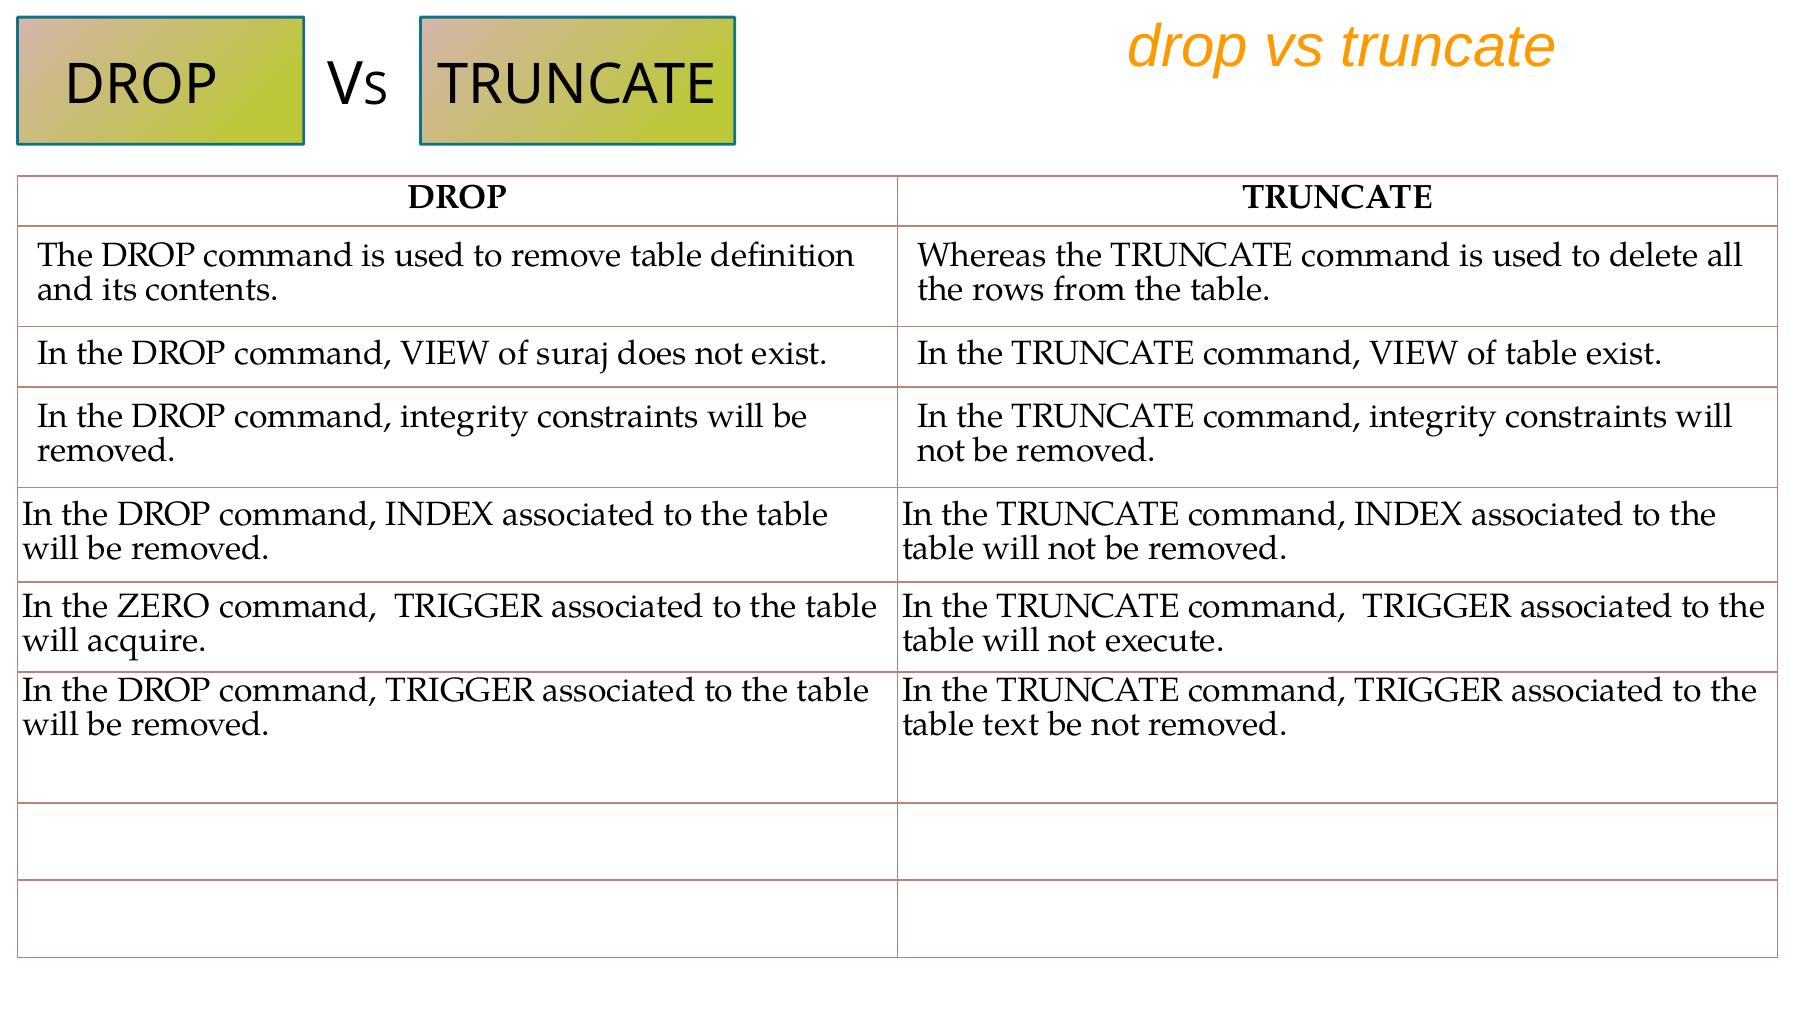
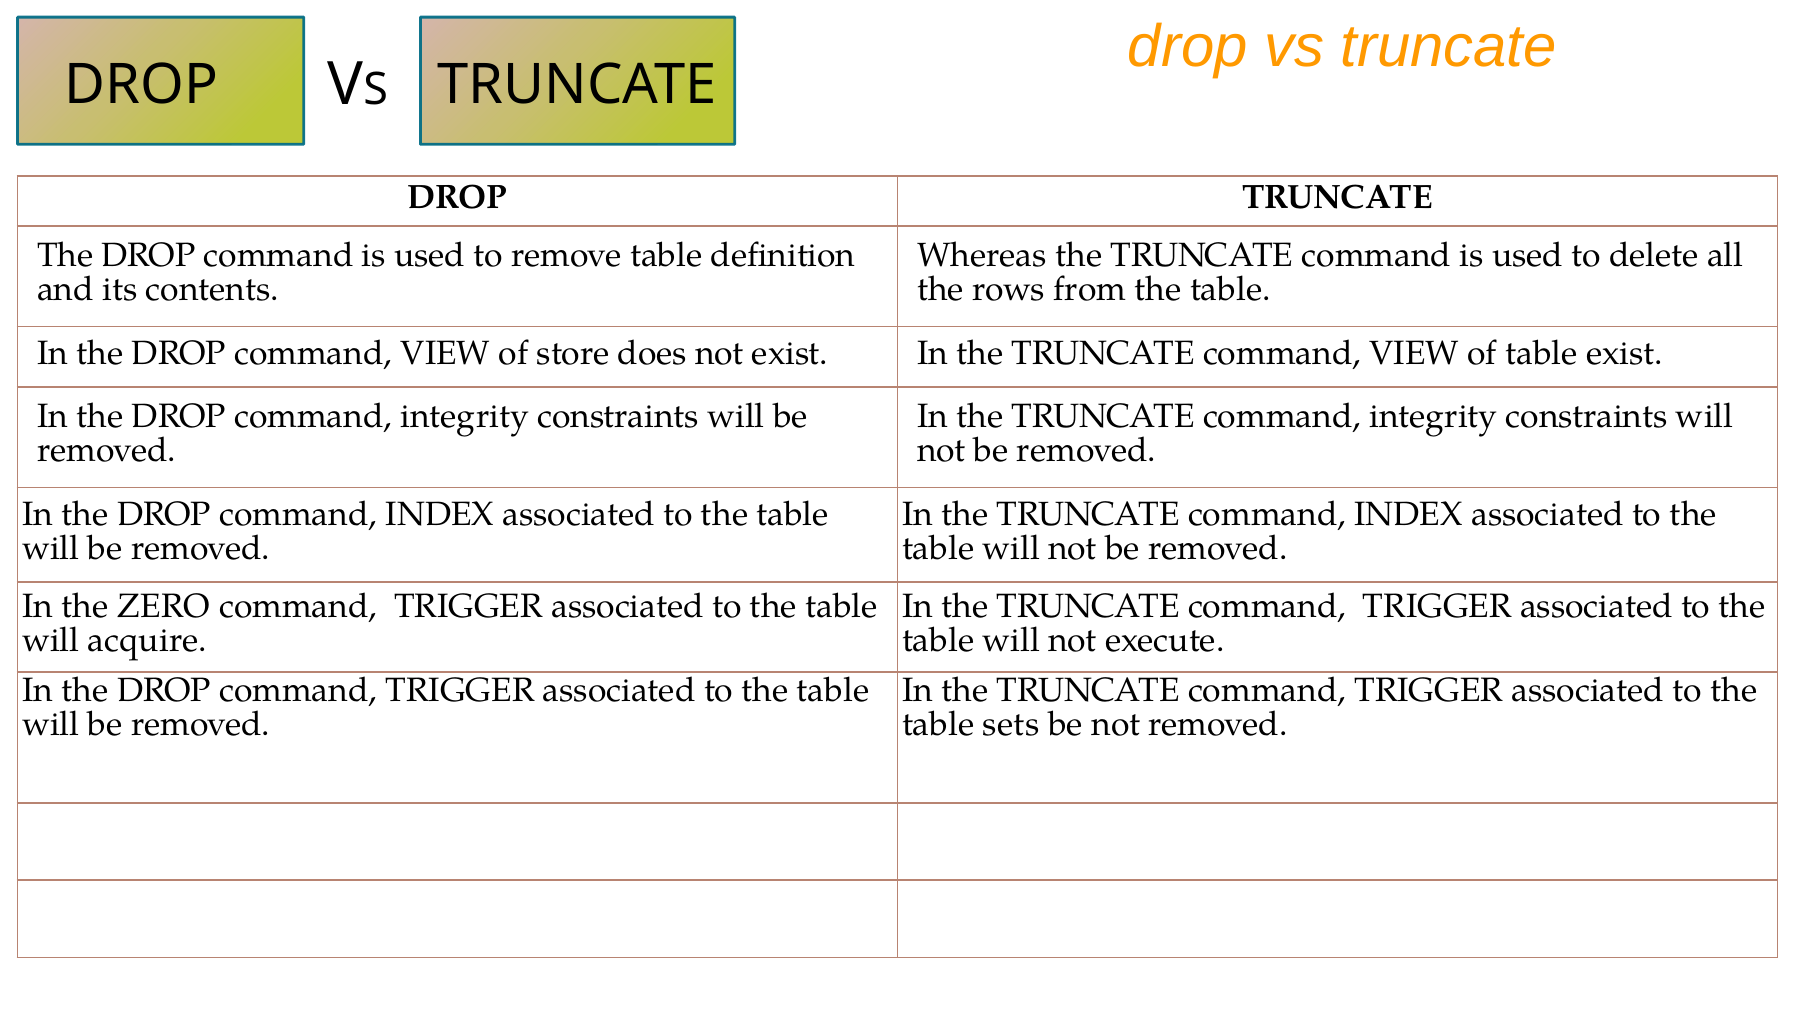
suraj: suraj -> store
text: text -> sets
